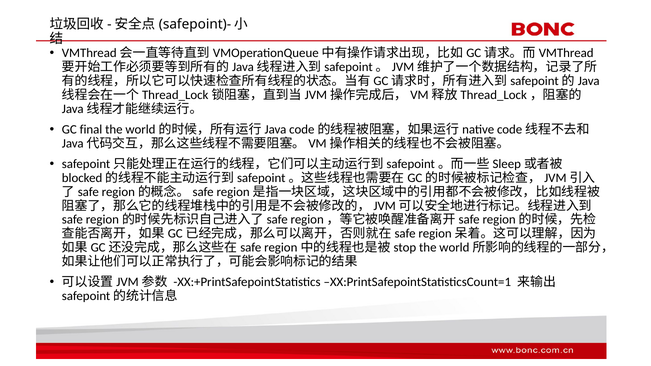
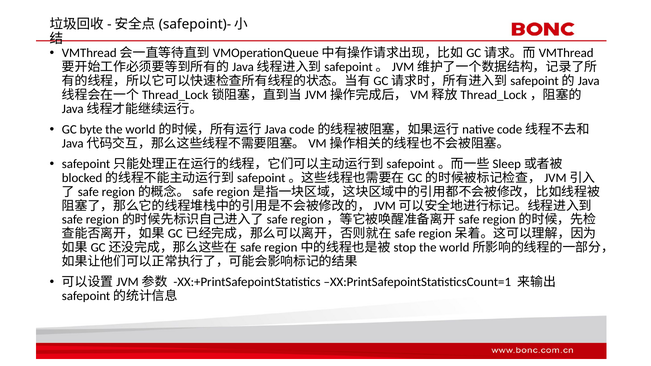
final: final -> byte
